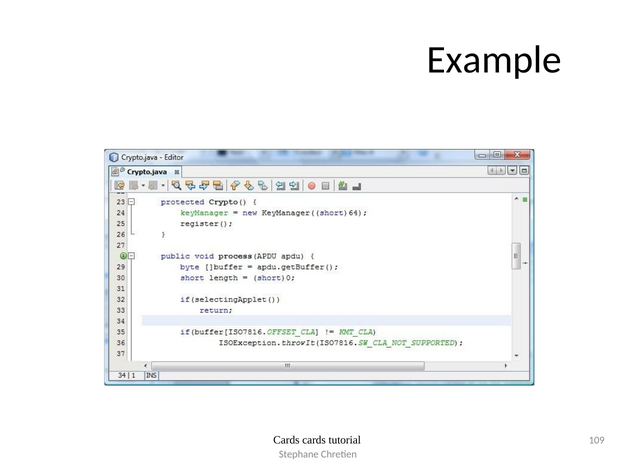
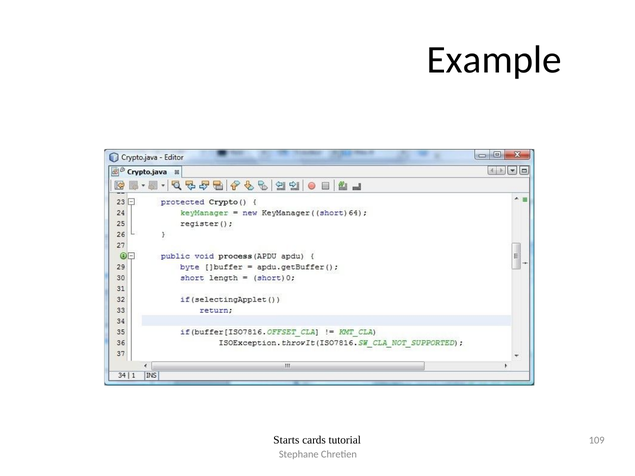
Cards at (286, 440): Cards -> Starts
